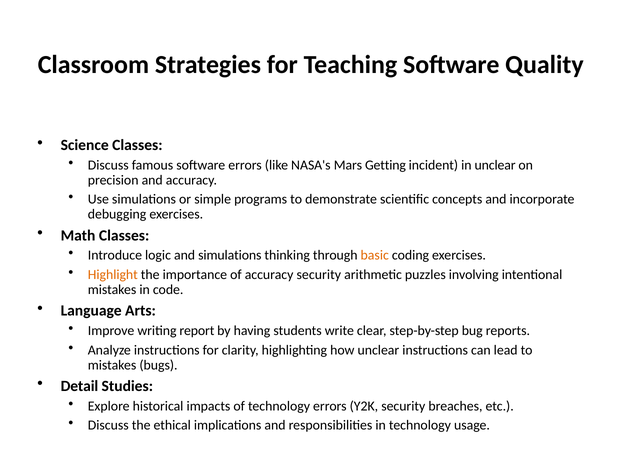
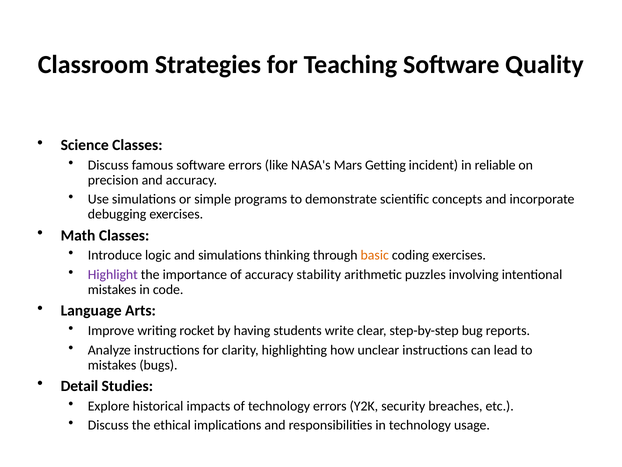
in unclear: unclear -> reliable
Highlight colour: orange -> purple
accuracy security: security -> stability
report: report -> rocket
